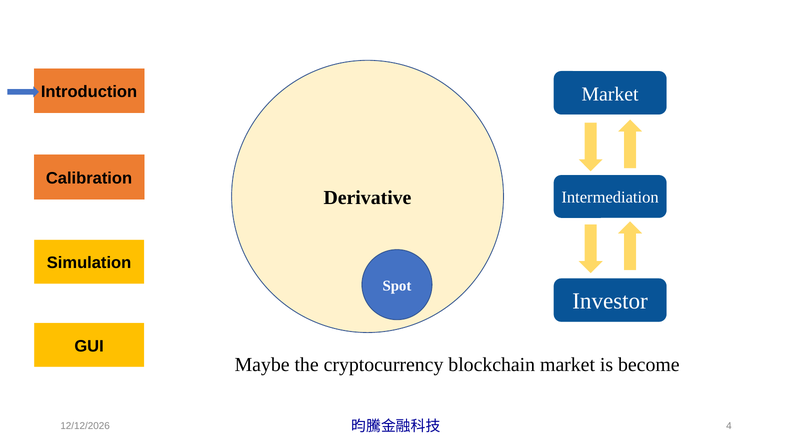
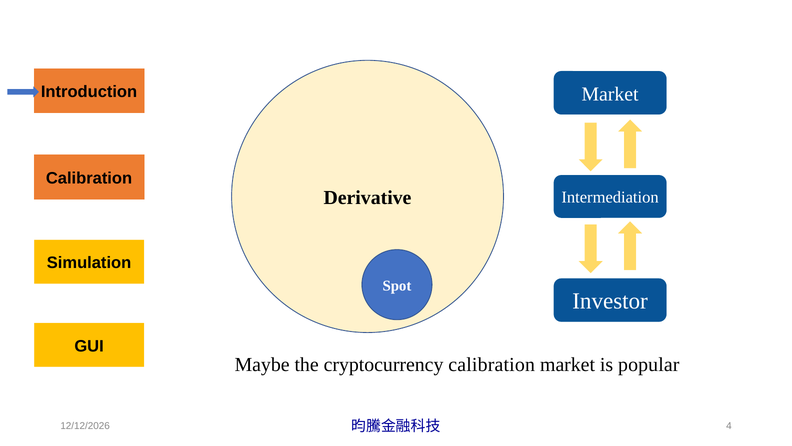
cryptocurrency blockchain: blockchain -> calibration
become: become -> popular
